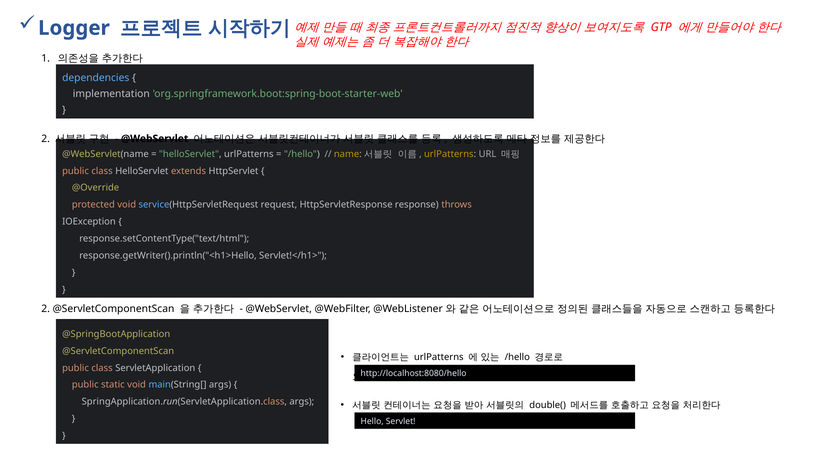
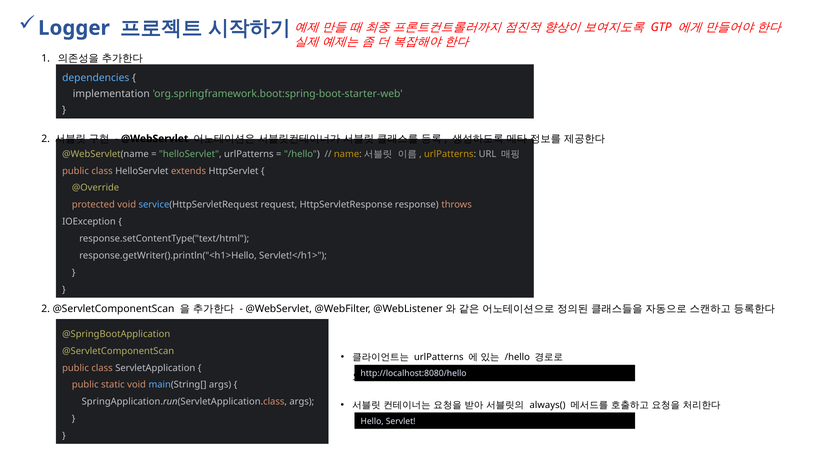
double(: double( -> always(
